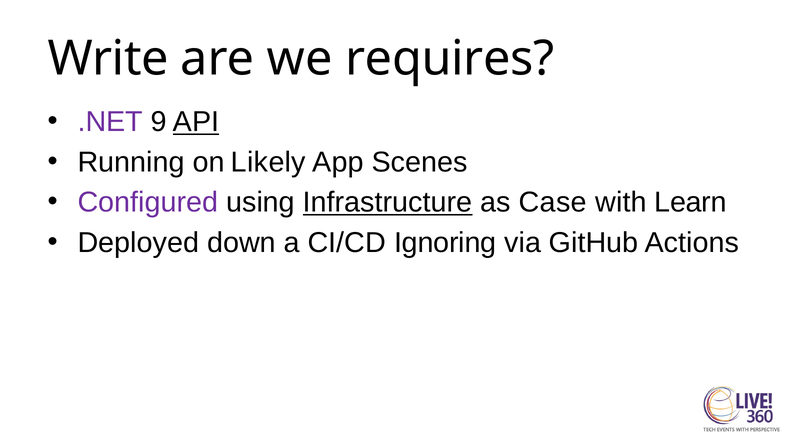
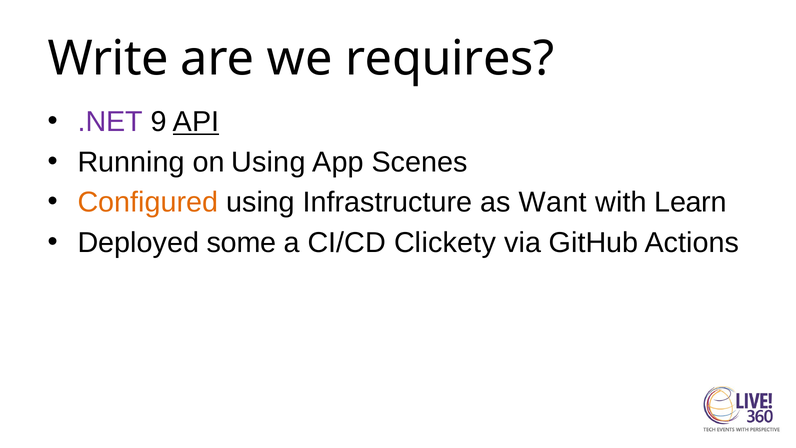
on Likely: Likely -> Using
Configured colour: purple -> orange
Infrastructure underline: present -> none
Case: Case -> Want
down: down -> some
Ignoring: Ignoring -> Clickety
